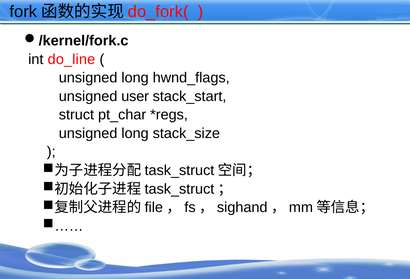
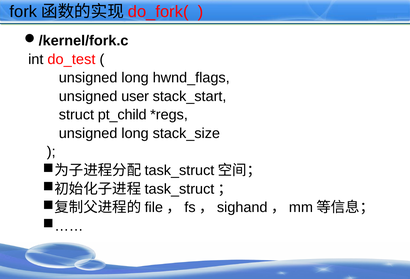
do_line: do_line -> do_test
pt_char: pt_char -> pt_child
